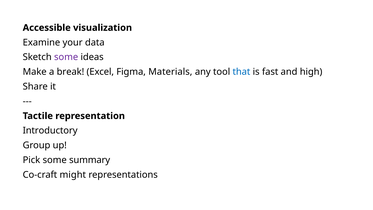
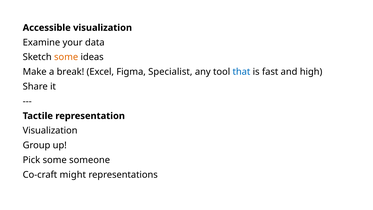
some at (66, 57) colour: purple -> orange
Materials: Materials -> Specialist
Introductory at (50, 131): Introductory -> Visualization
summary: summary -> someone
